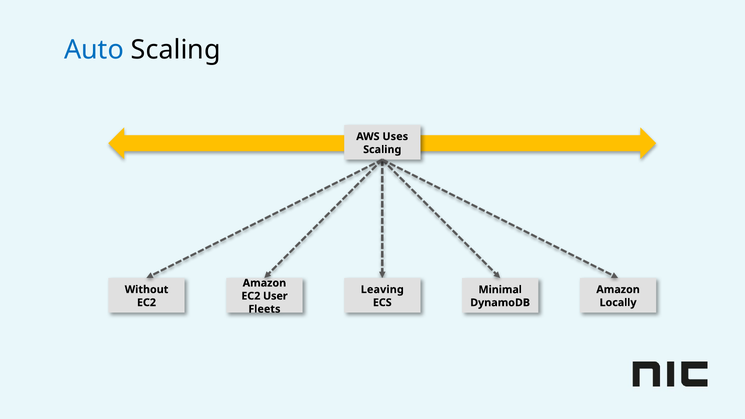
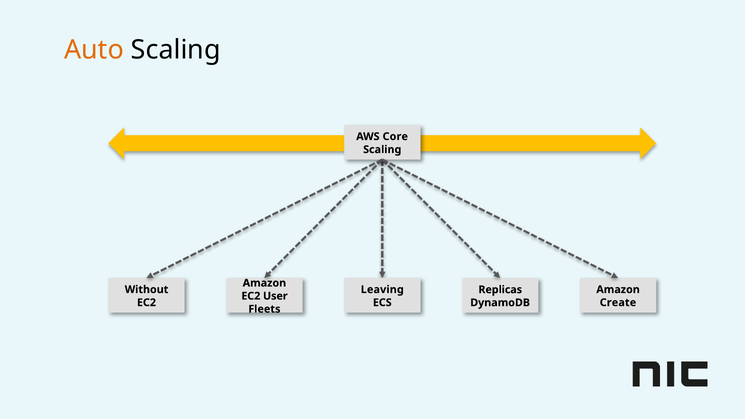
Auto colour: blue -> orange
Uses: Uses -> Core
Minimal: Minimal -> Replicas
Locally: Locally -> Create
